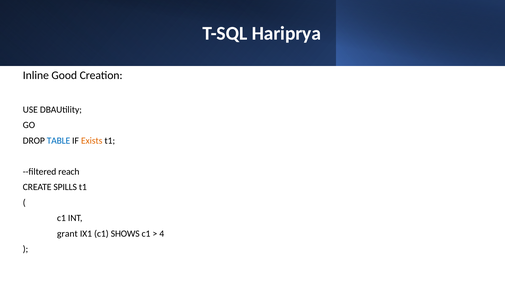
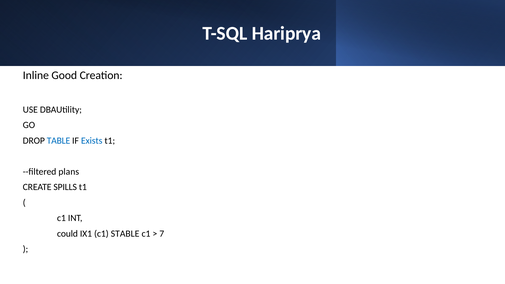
Exists colour: orange -> blue
reach: reach -> plans
grant: grant -> could
SHOWS: SHOWS -> STABLE
4: 4 -> 7
